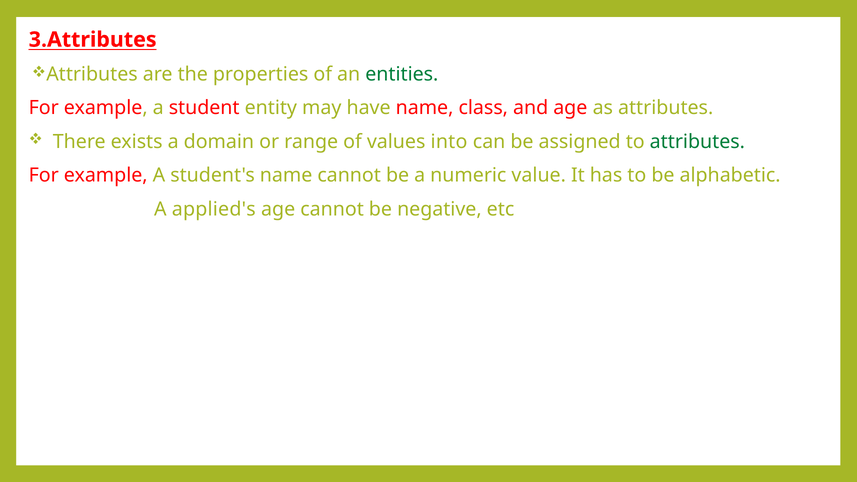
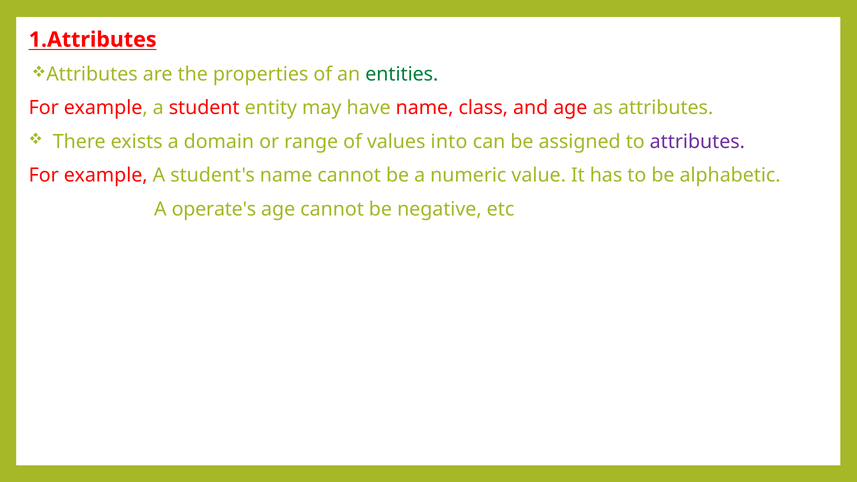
3.Attributes: 3.Attributes -> 1.Attributes
attributes at (697, 142) colour: green -> purple
applied's: applied's -> operate's
